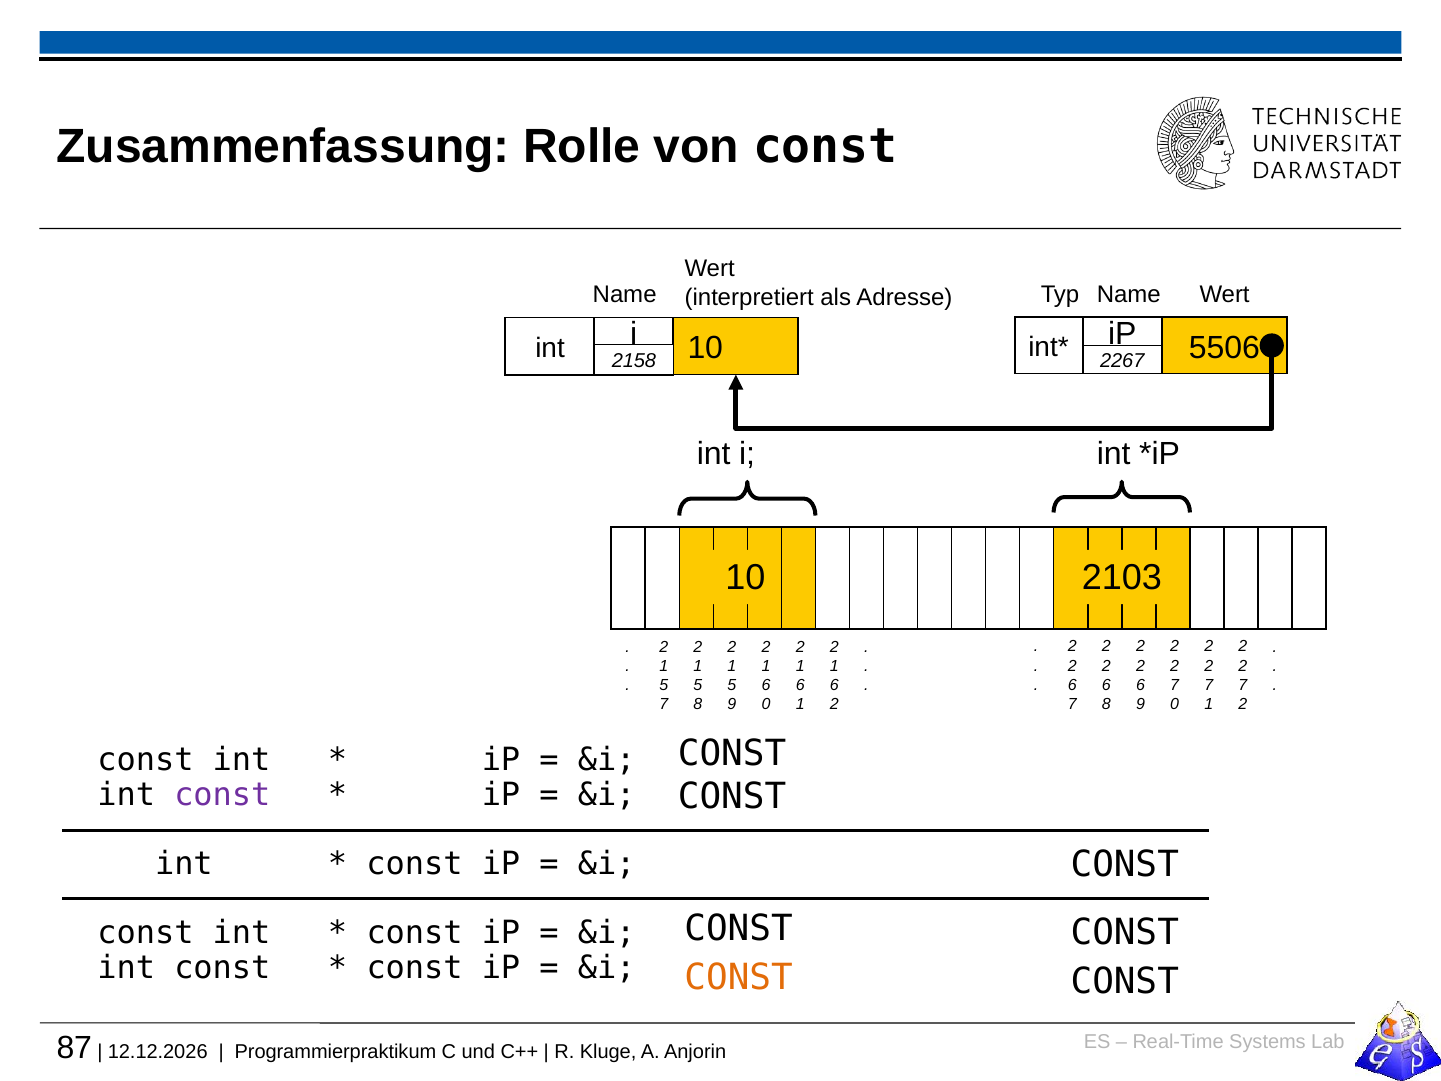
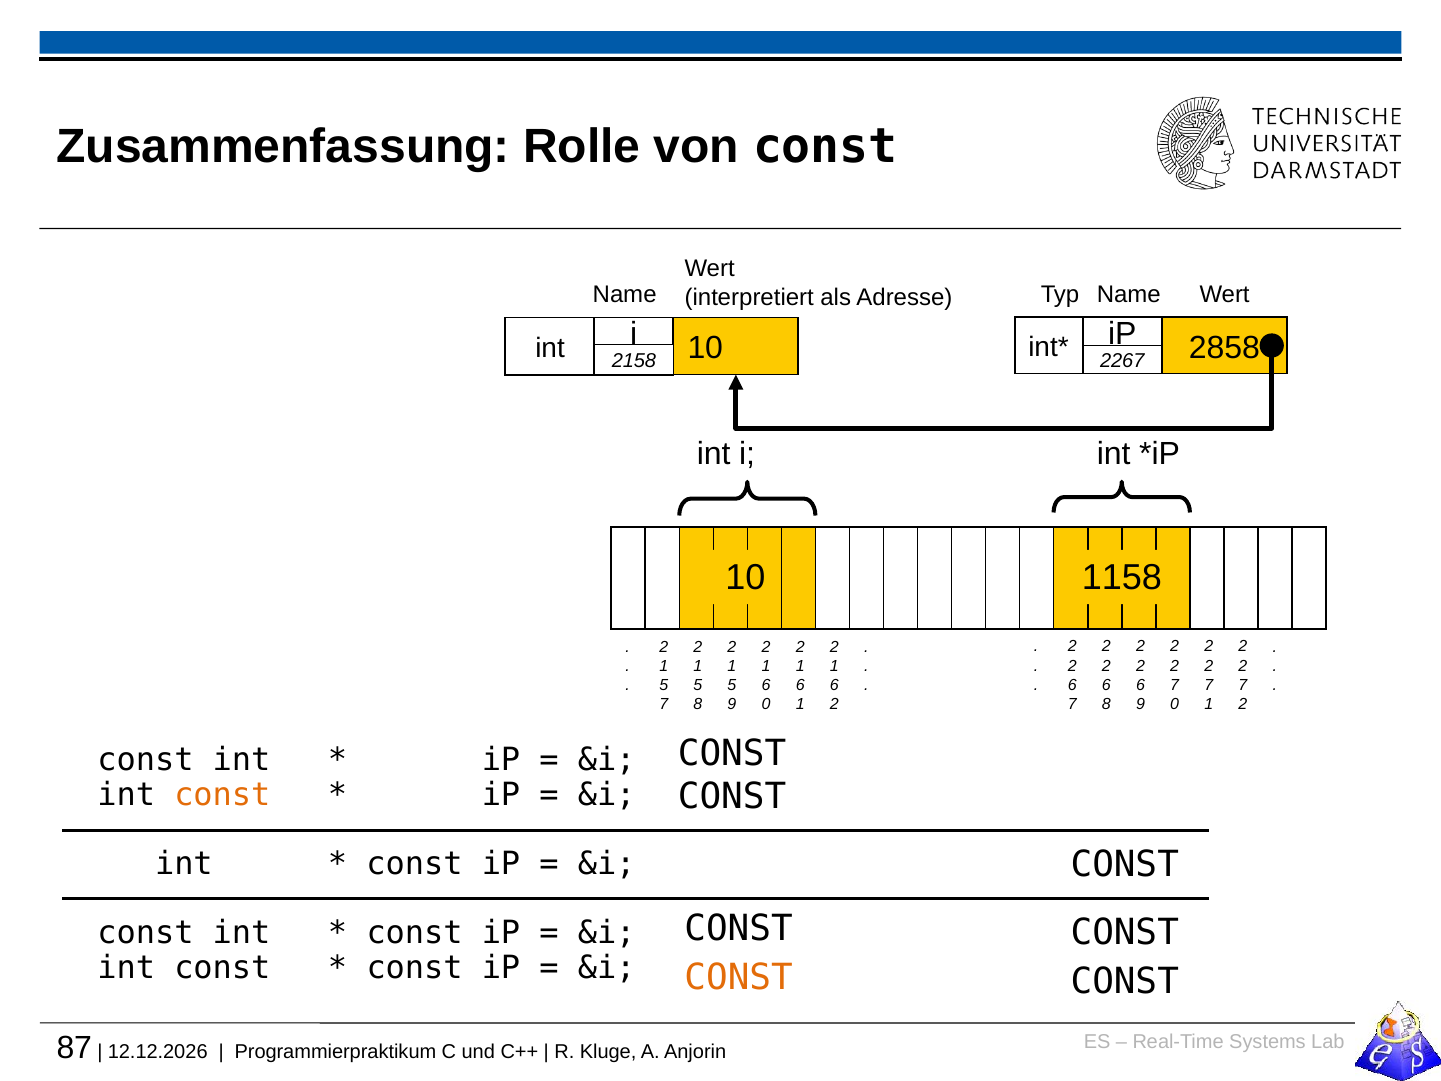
5506: 5506 -> 2858
2103: 2103 -> 1158
const at (222, 795) colour: purple -> orange
